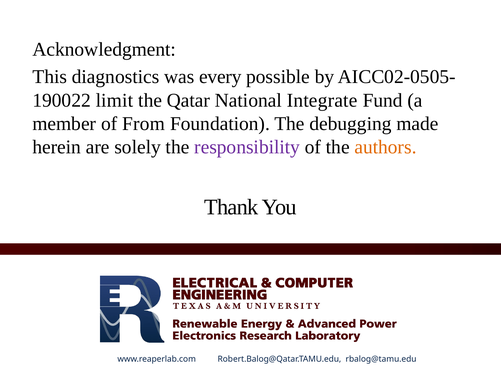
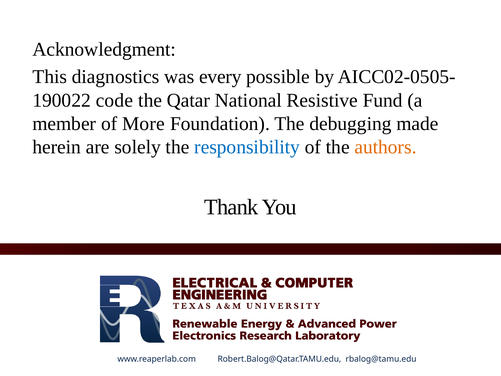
limit: limit -> code
Integrate: Integrate -> Resistive
From: From -> More
responsibility colour: purple -> blue
